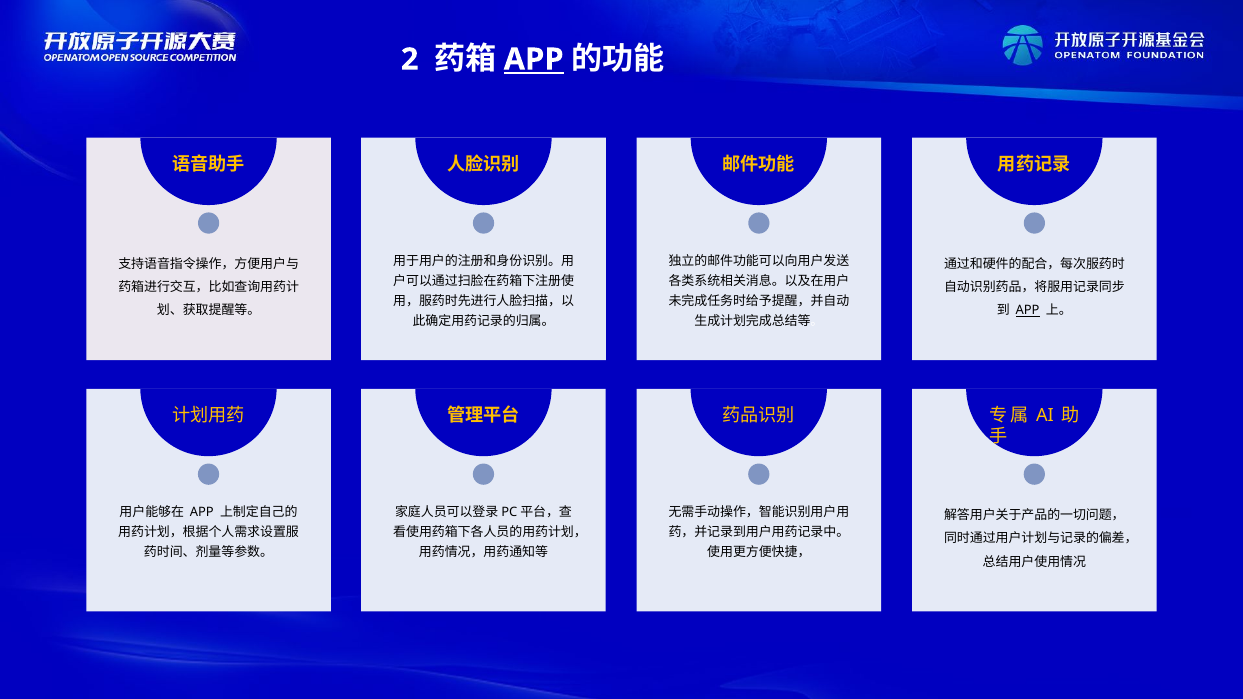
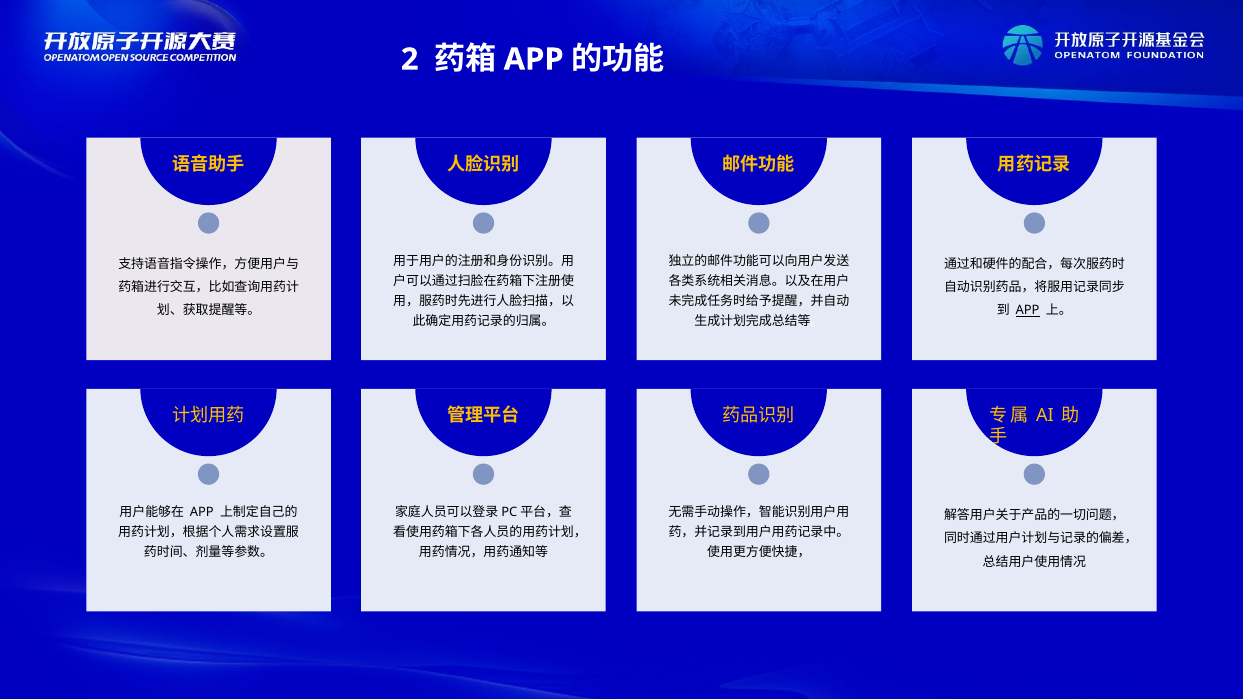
APP at (534, 59) underline: present -> none
